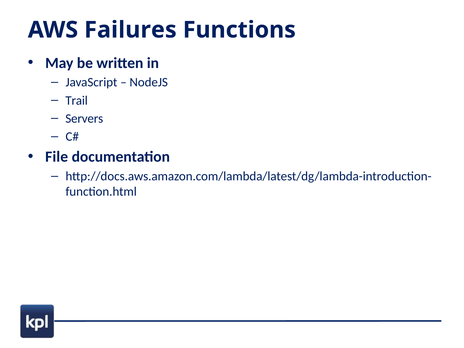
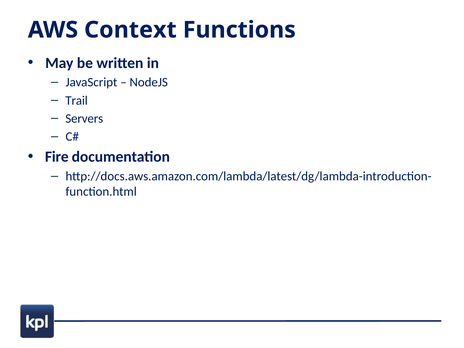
Failures: Failures -> Context
File: File -> Fire
